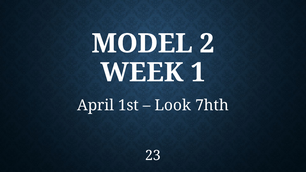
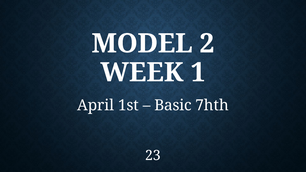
Look: Look -> Basic
